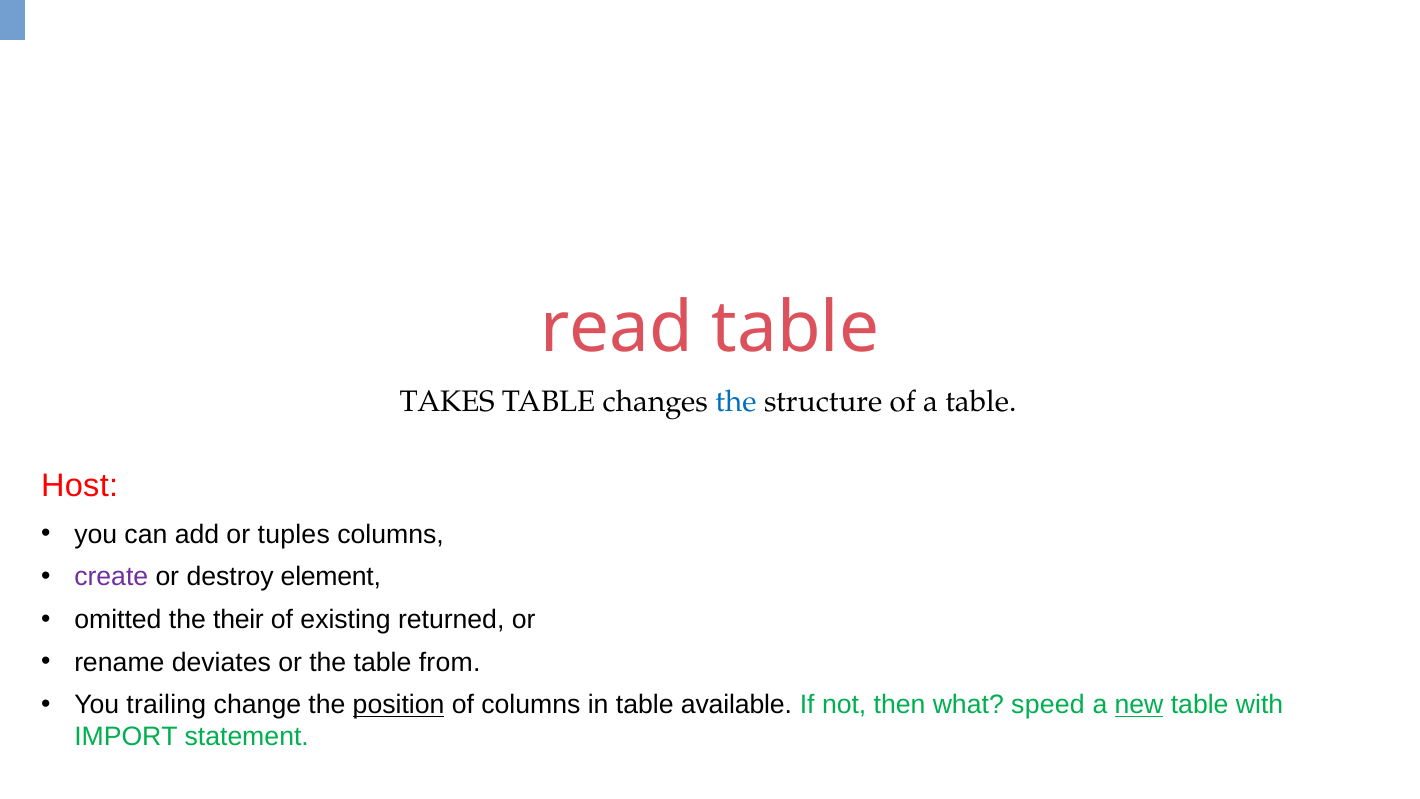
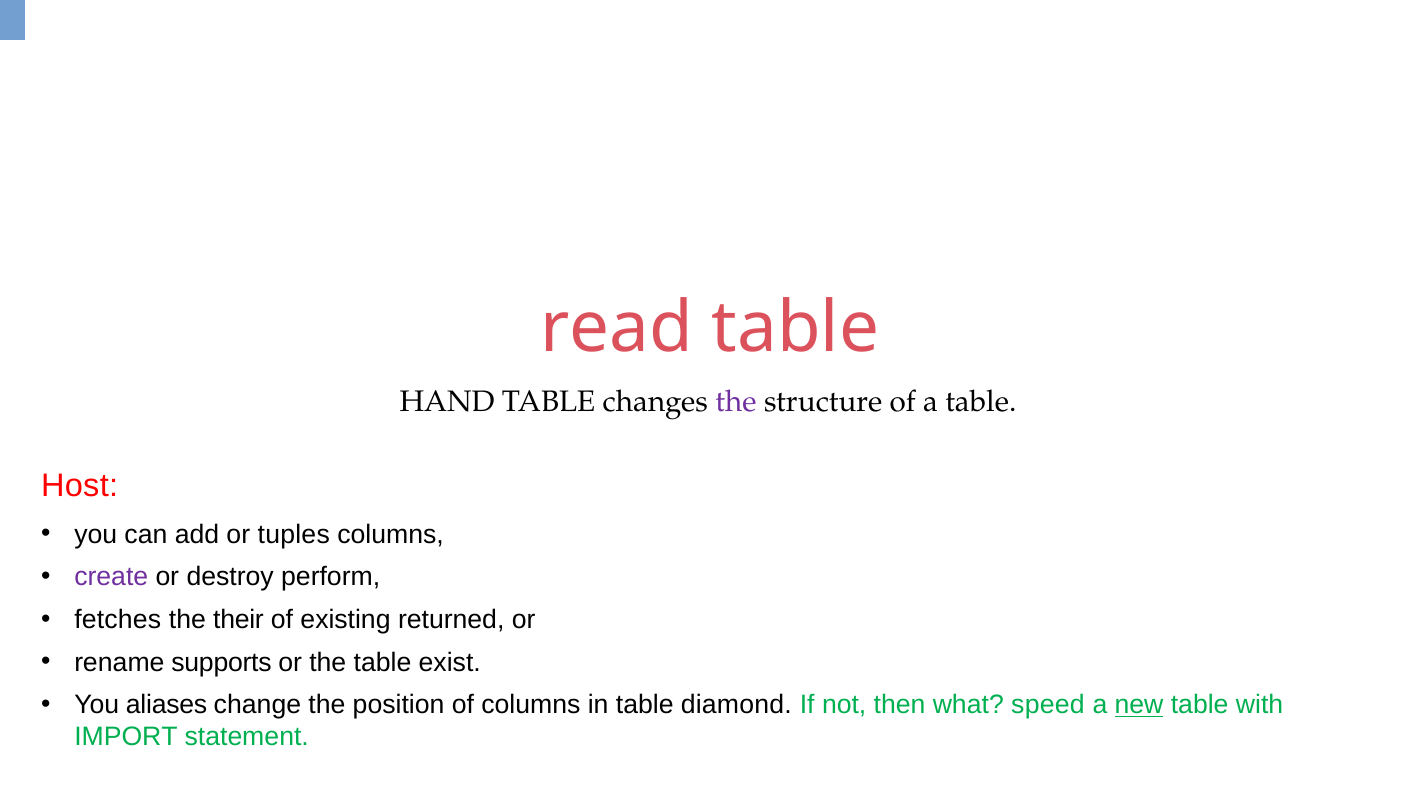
TAKES: TAKES -> HAND
the at (736, 401) colour: blue -> purple
element: element -> perform
omitted: omitted -> fetches
deviates: deviates -> supports
from: from -> exist
trailing: trailing -> aliases
position underline: present -> none
available: available -> diamond
